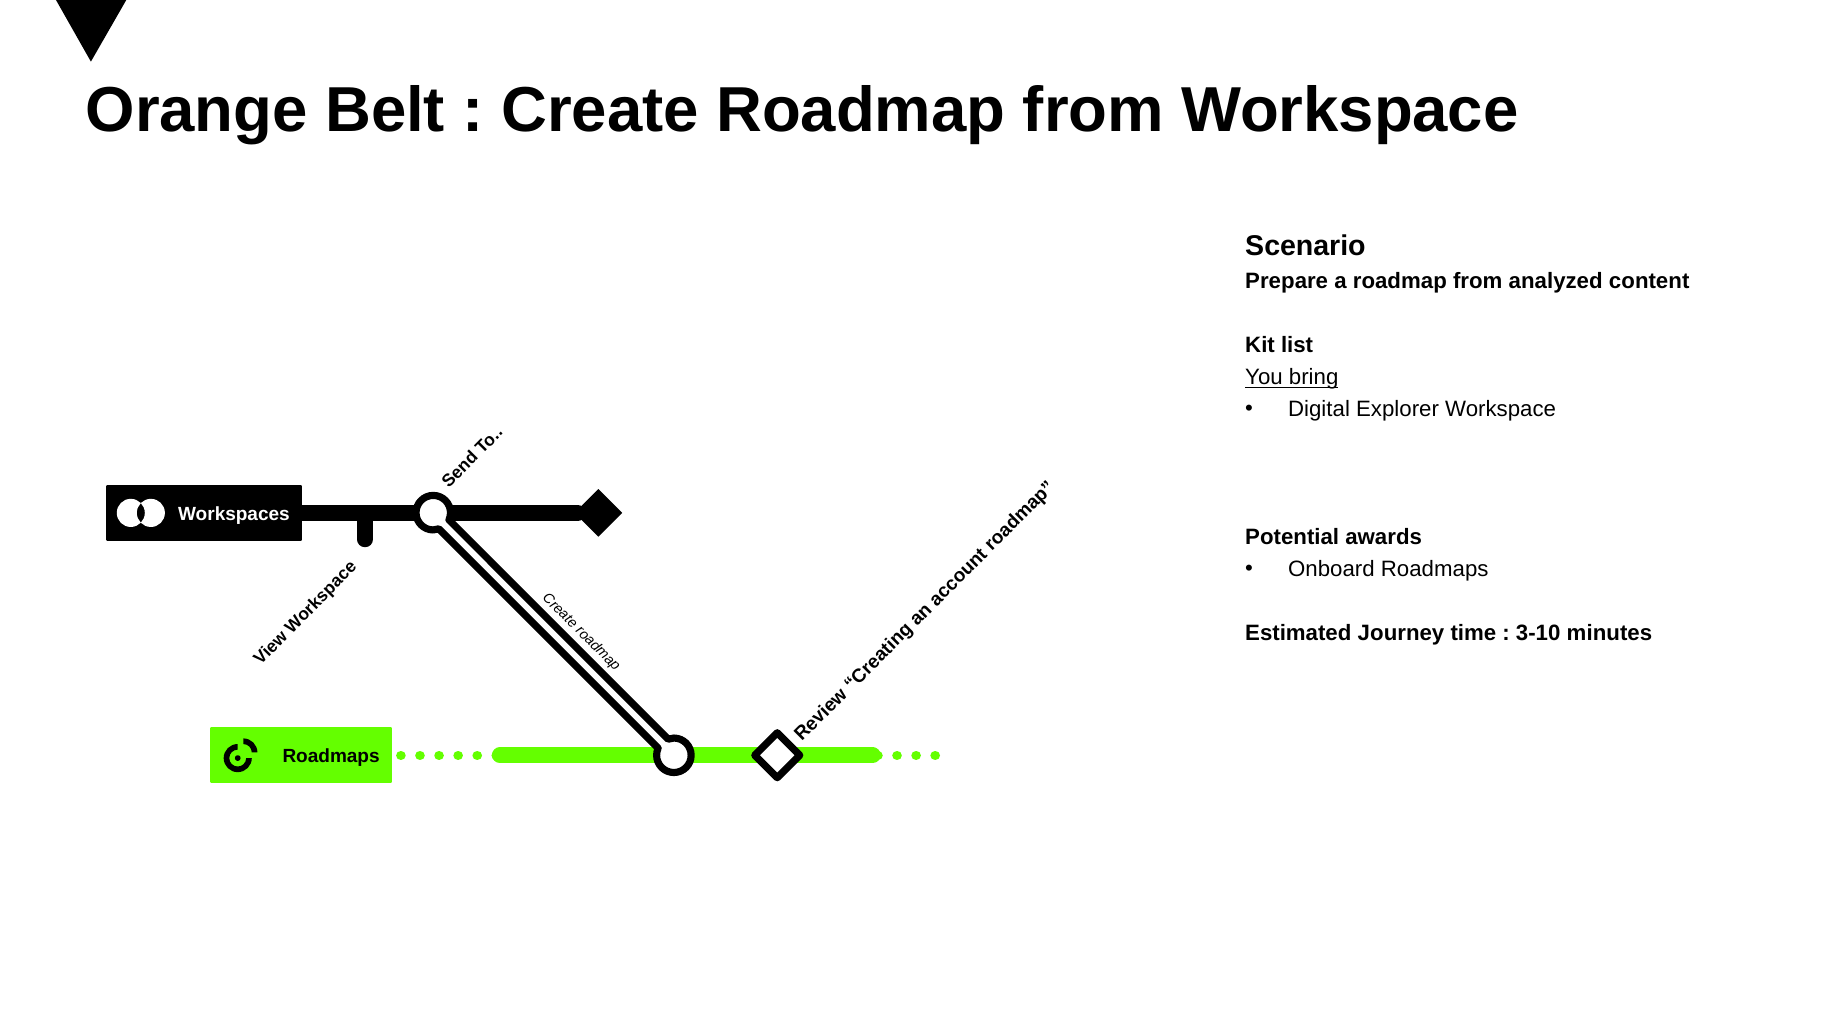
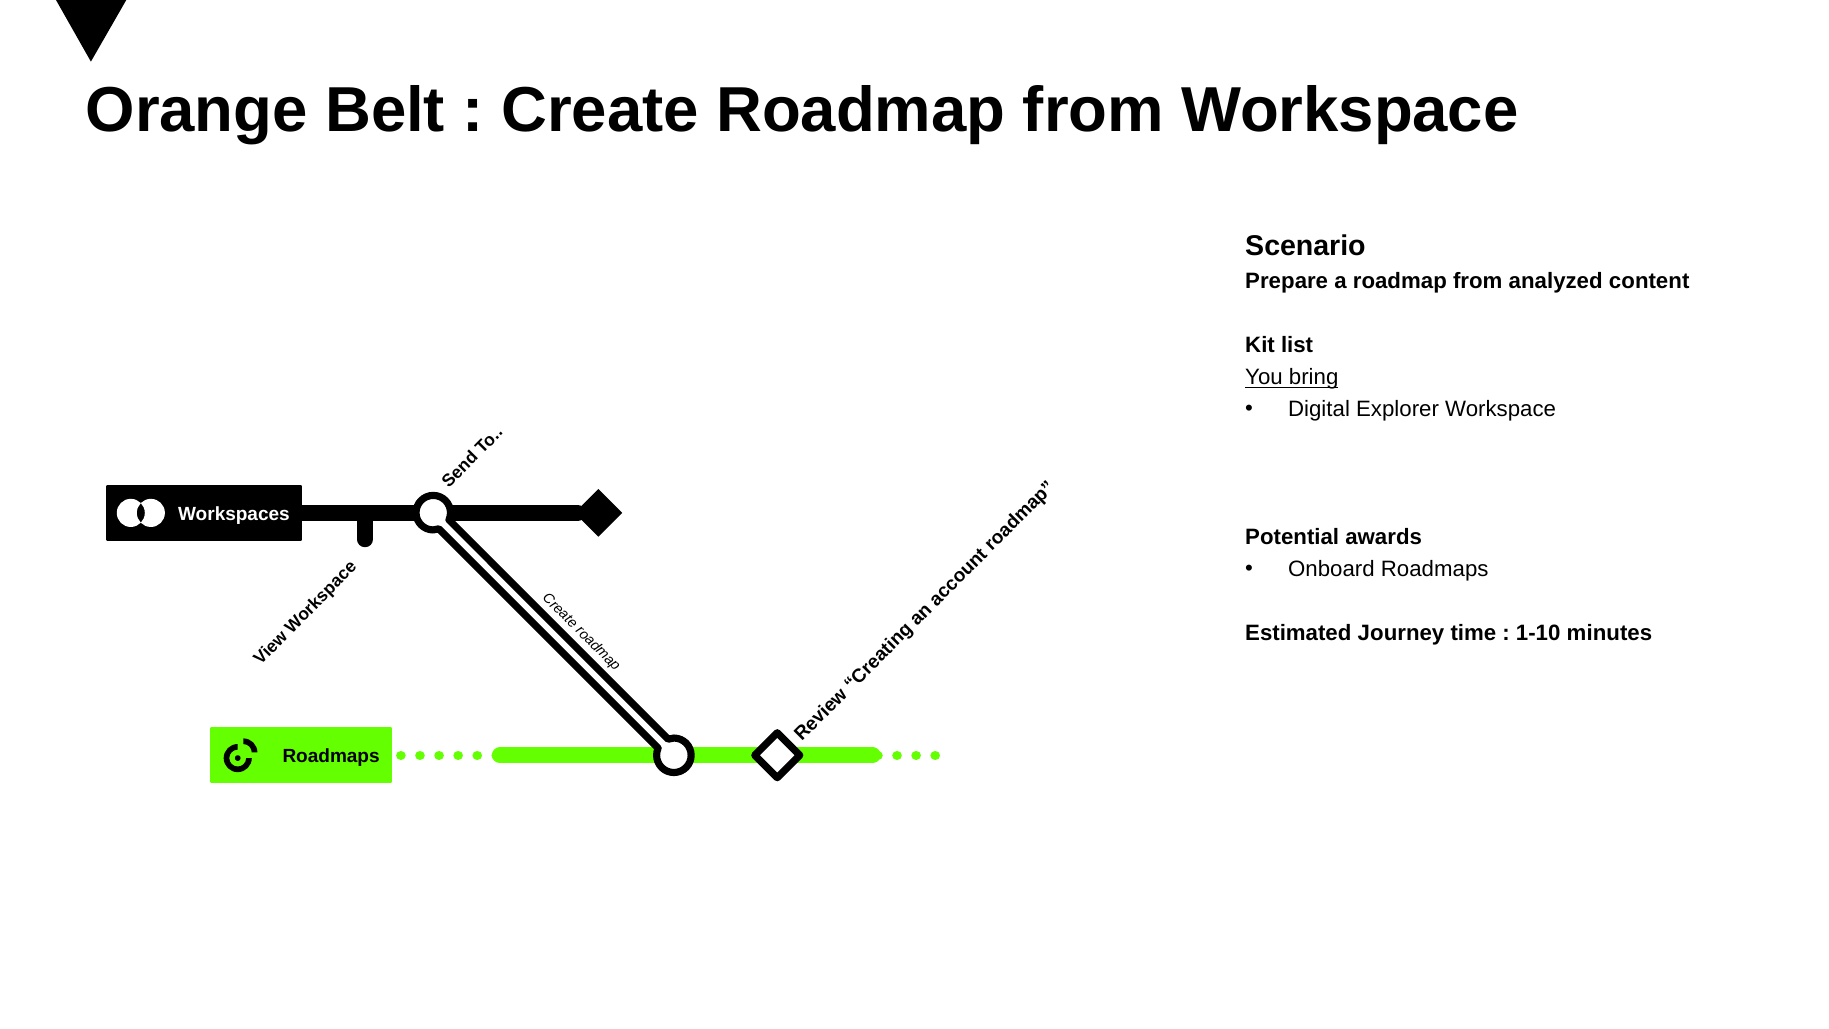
3-10: 3-10 -> 1-10
